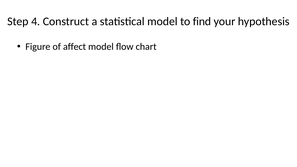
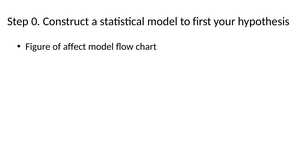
4: 4 -> 0
find: find -> first
